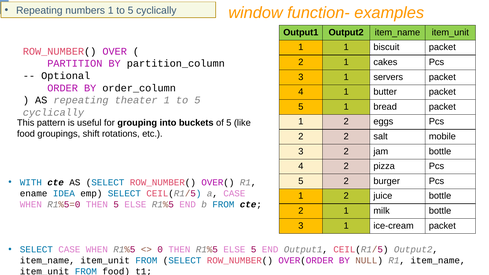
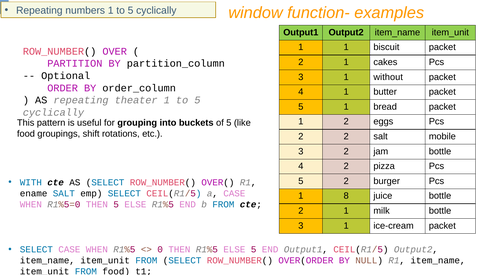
servers: servers -> without
ename IDEA: IDEA -> SALT
2 at (346, 196): 2 -> 8
